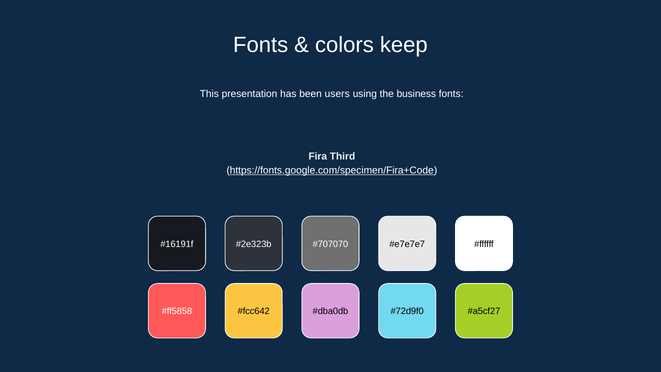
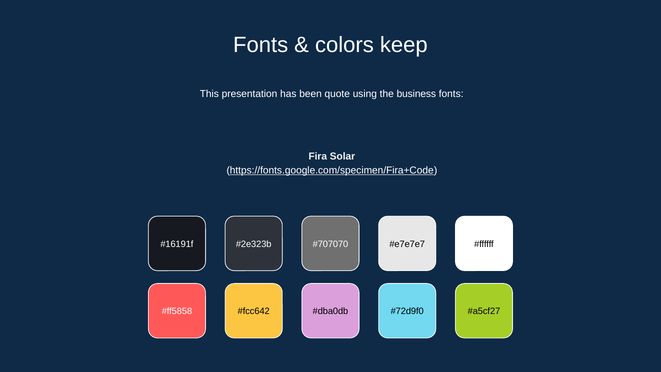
users: users -> quote
Third: Third -> Solar
